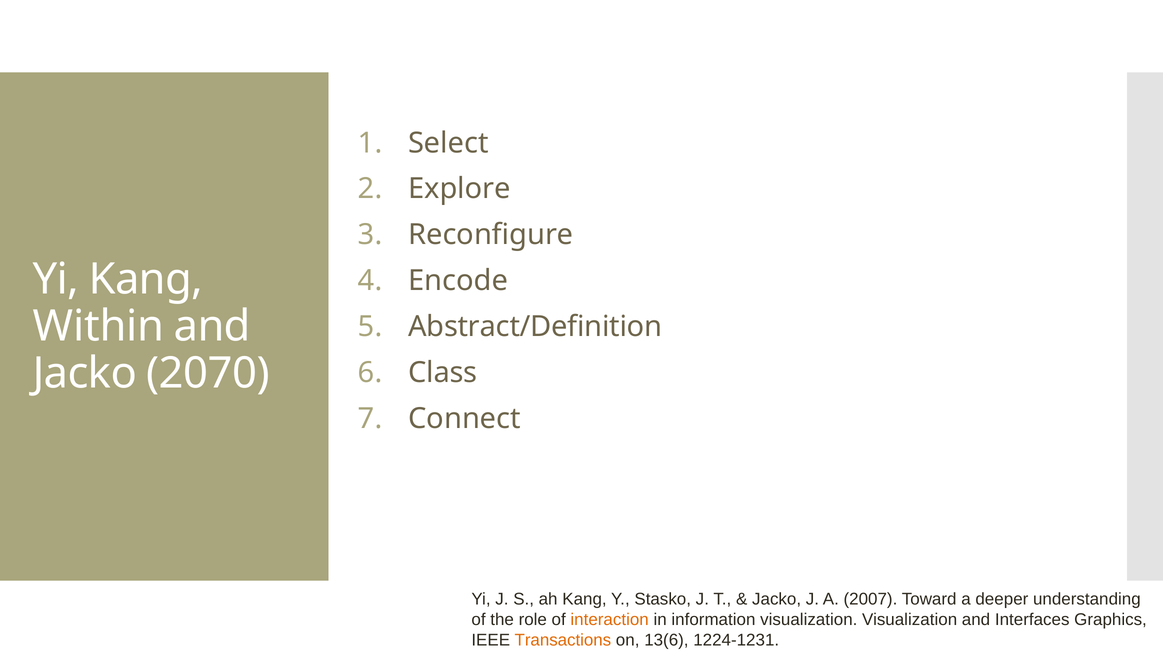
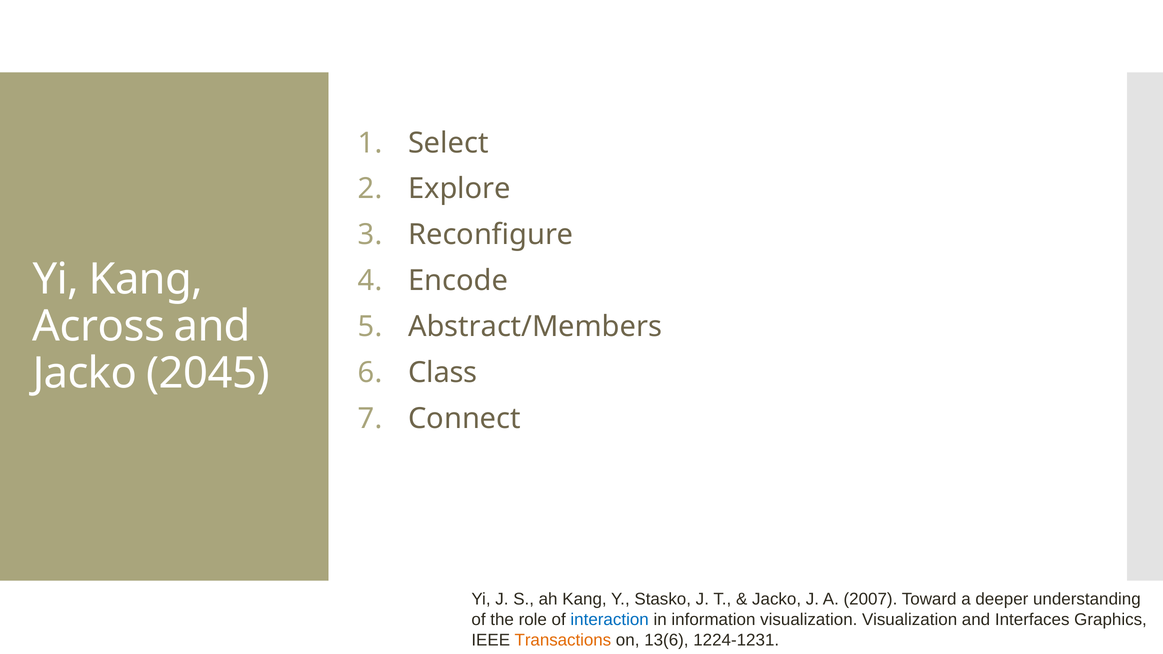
Within: Within -> Across
Abstract/Definition: Abstract/Definition -> Abstract/Members
2070: 2070 -> 2045
interaction colour: orange -> blue
